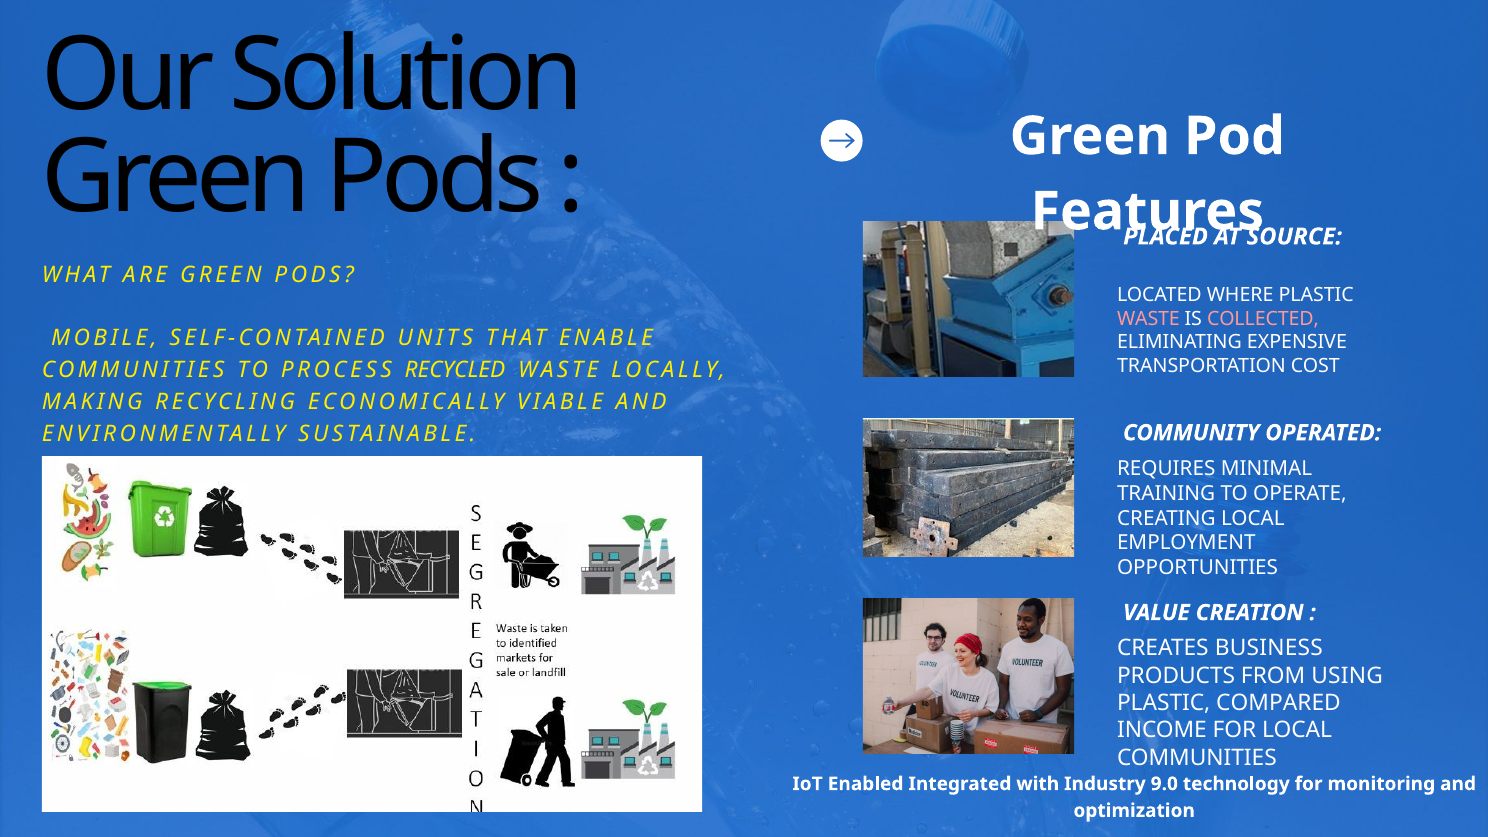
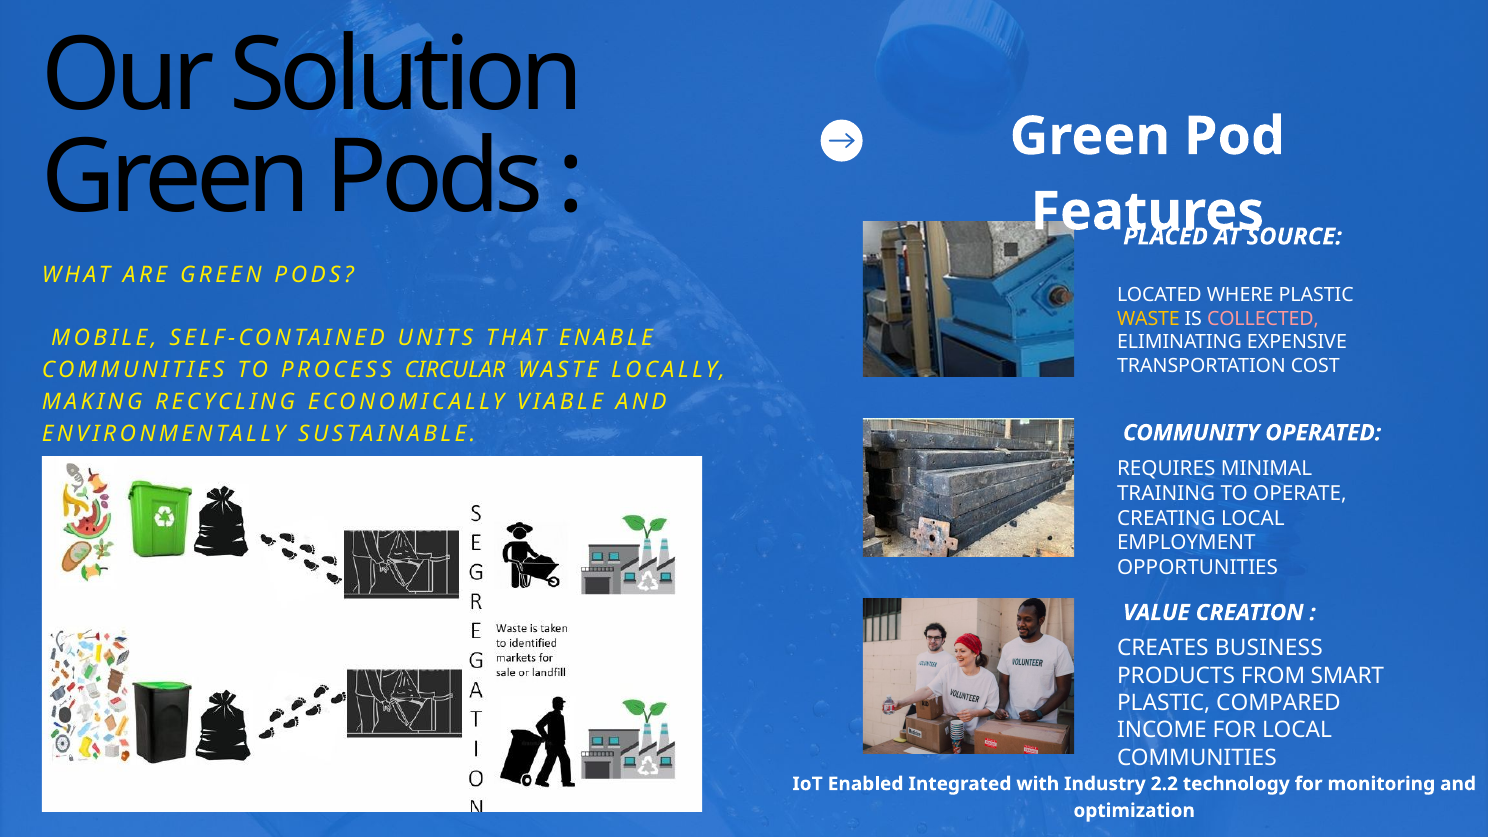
WASTE at (1148, 319) colour: pink -> yellow
RECYCLED: RECYCLED -> CIRCULAR
USING: USING -> SMART
9.0: 9.0 -> 2.2
